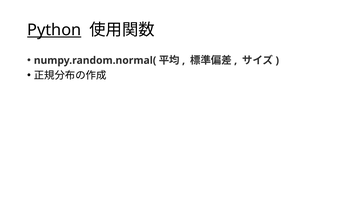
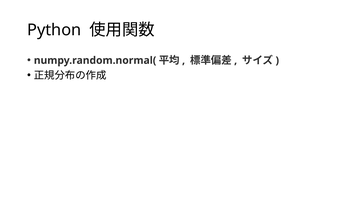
Python underline: present -> none
